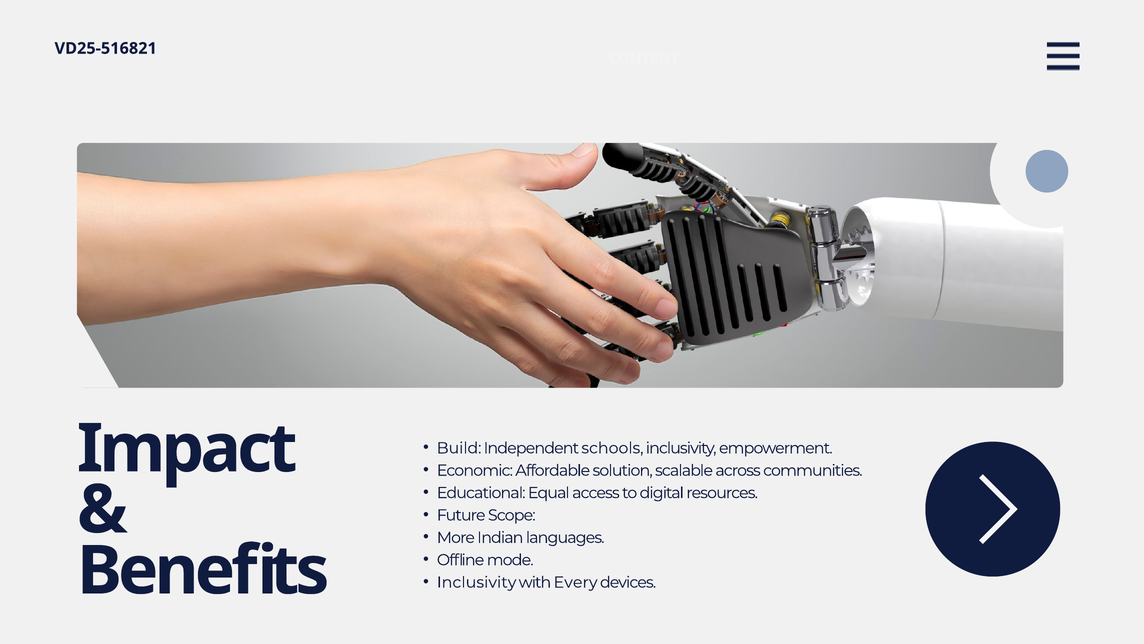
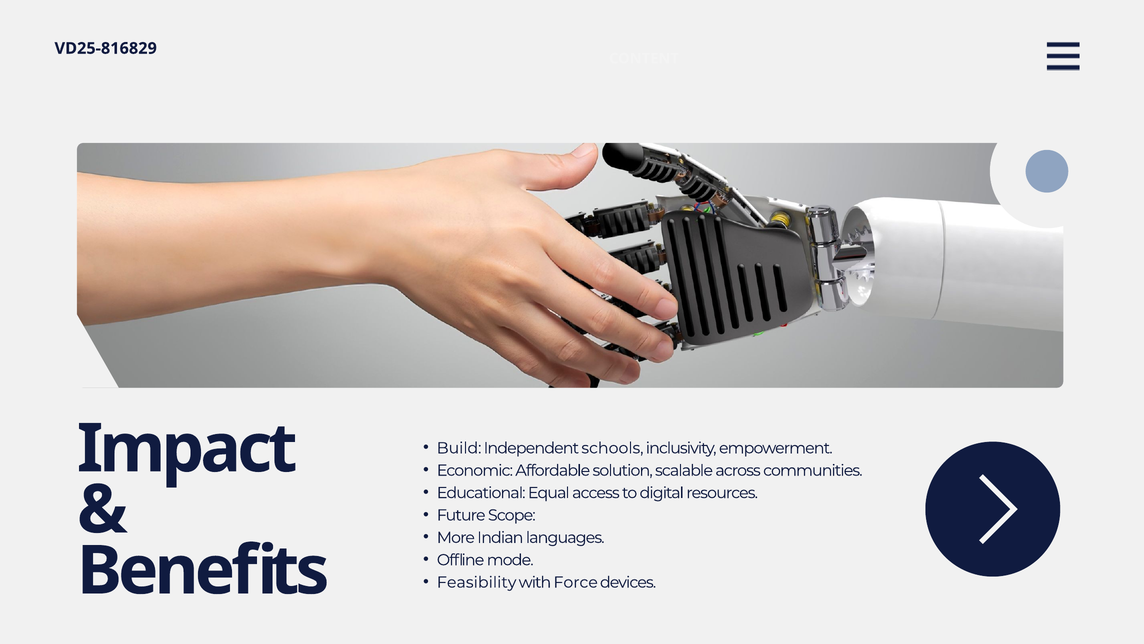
VD25-516821: VD25-516821 -> VD25-816829
Inclusivity at (477, 582): Inclusivity -> Feasibility
Every: Every -> Force
